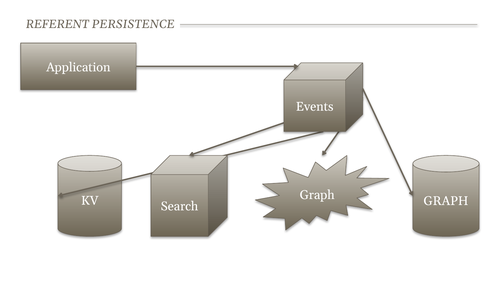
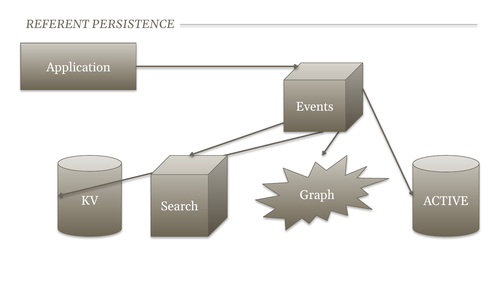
GRAPH at (446, 201): GRAPH -> ACTIVE
